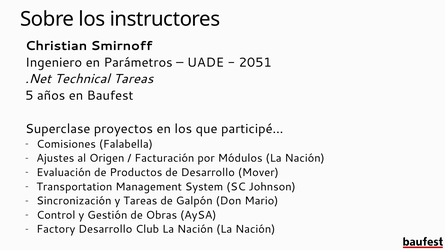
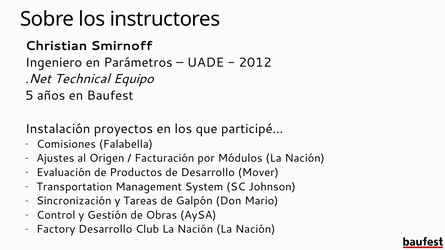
2051: 2051 -> 2012
Technical Tareas: Tareas -> Equipo
Superclase: Superclase -> Instalación
